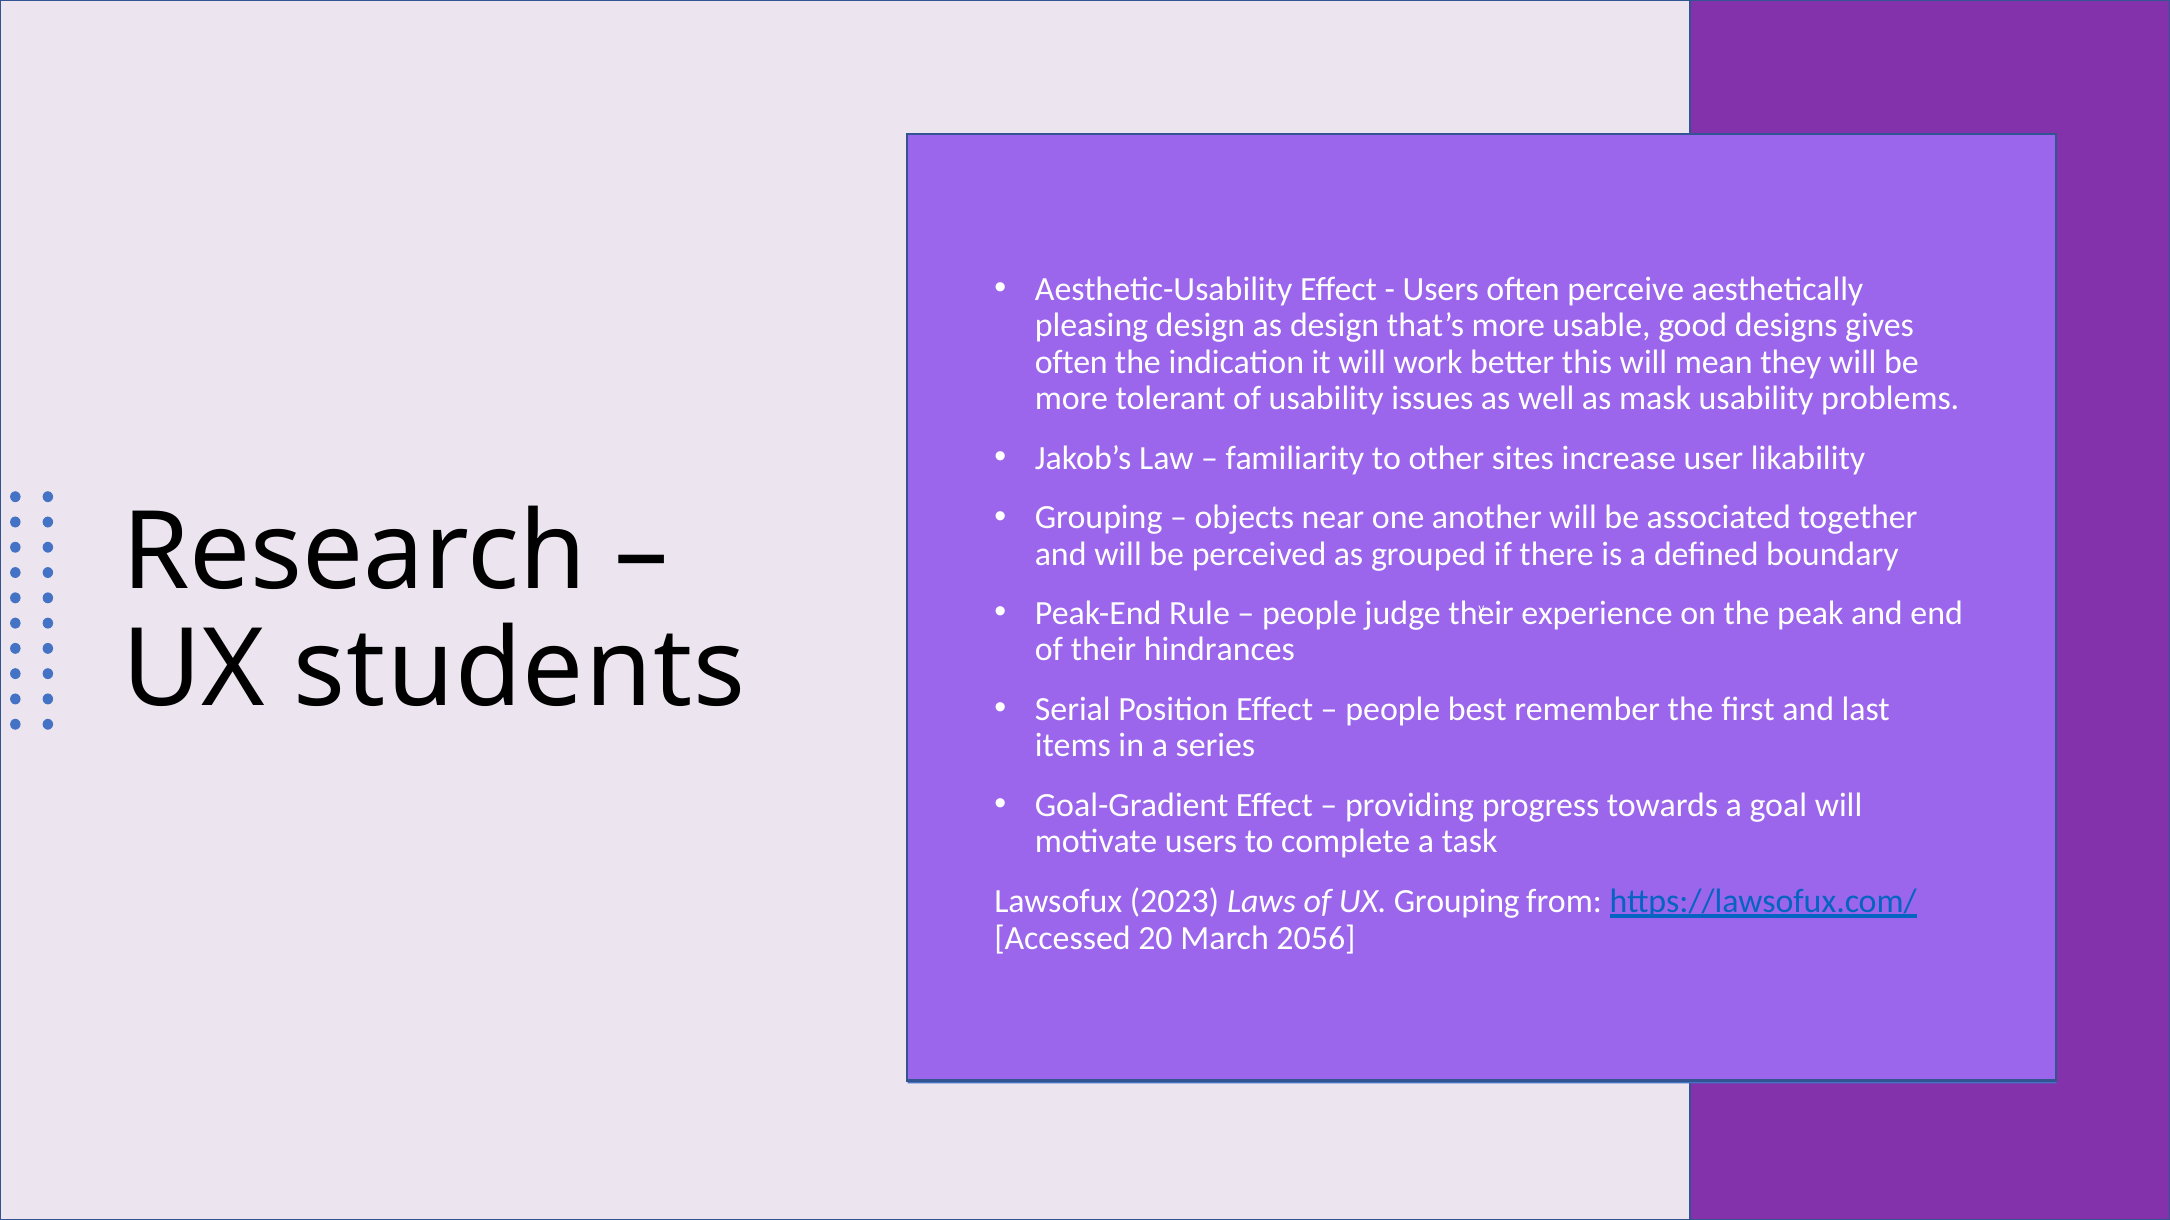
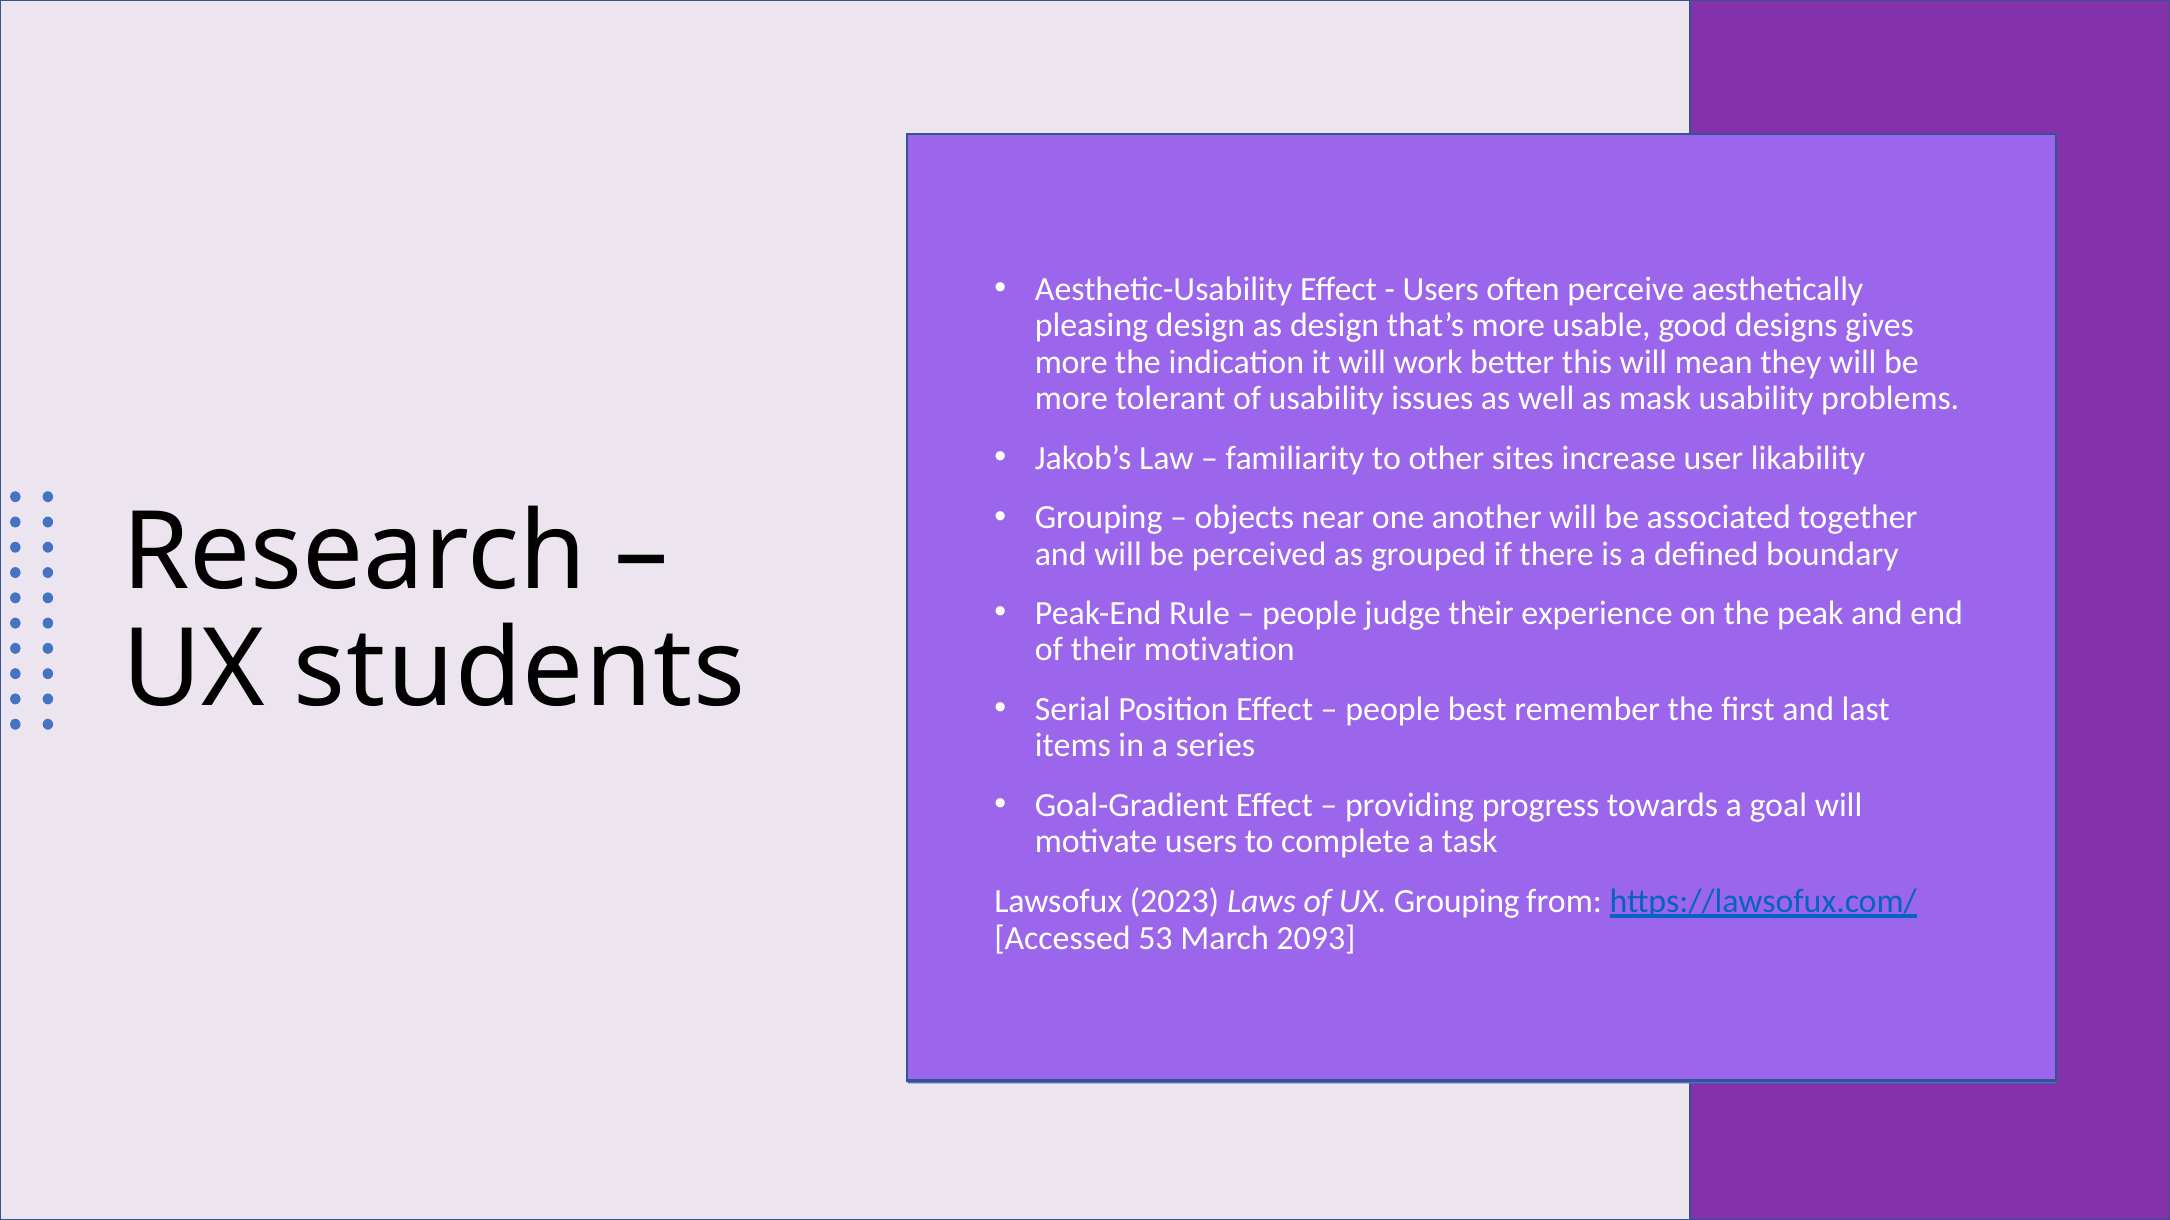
often at (1071, 362): often -> more
hindrances: hindrances -> motivation
20: 20 -> 53
2056: 2056 -> 2093
